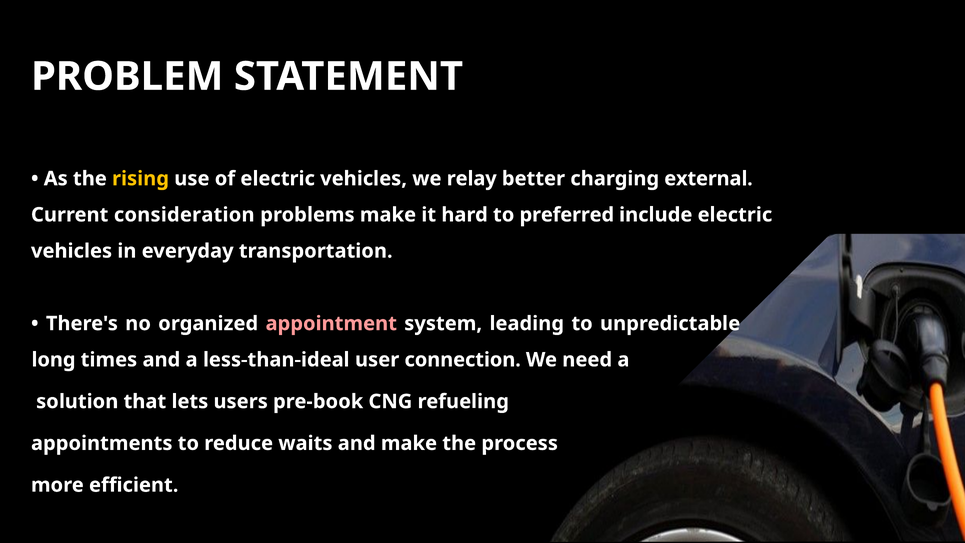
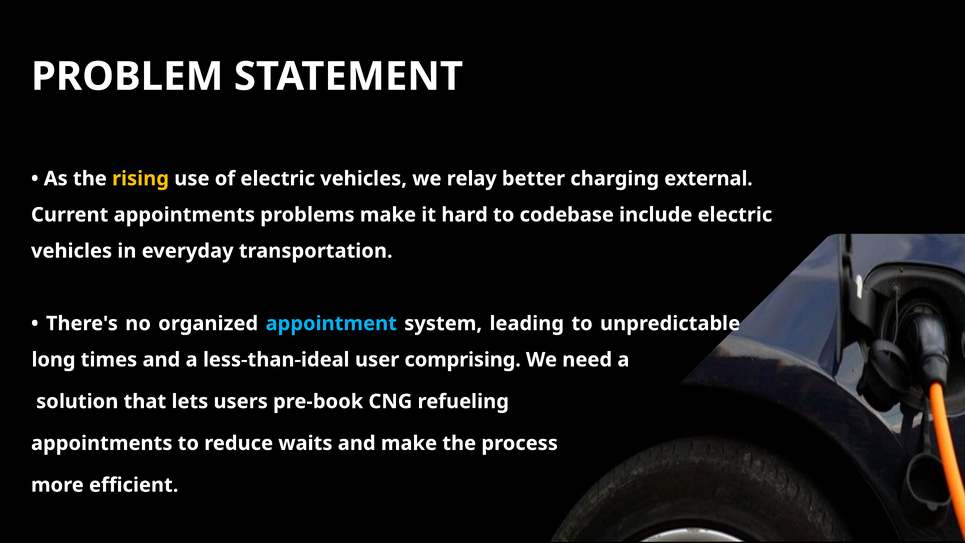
Current consideration: consideration -> appointments
preferred: preferred -> codebase
appointment colour: pink -> light blue
connection: connection -> comprising
